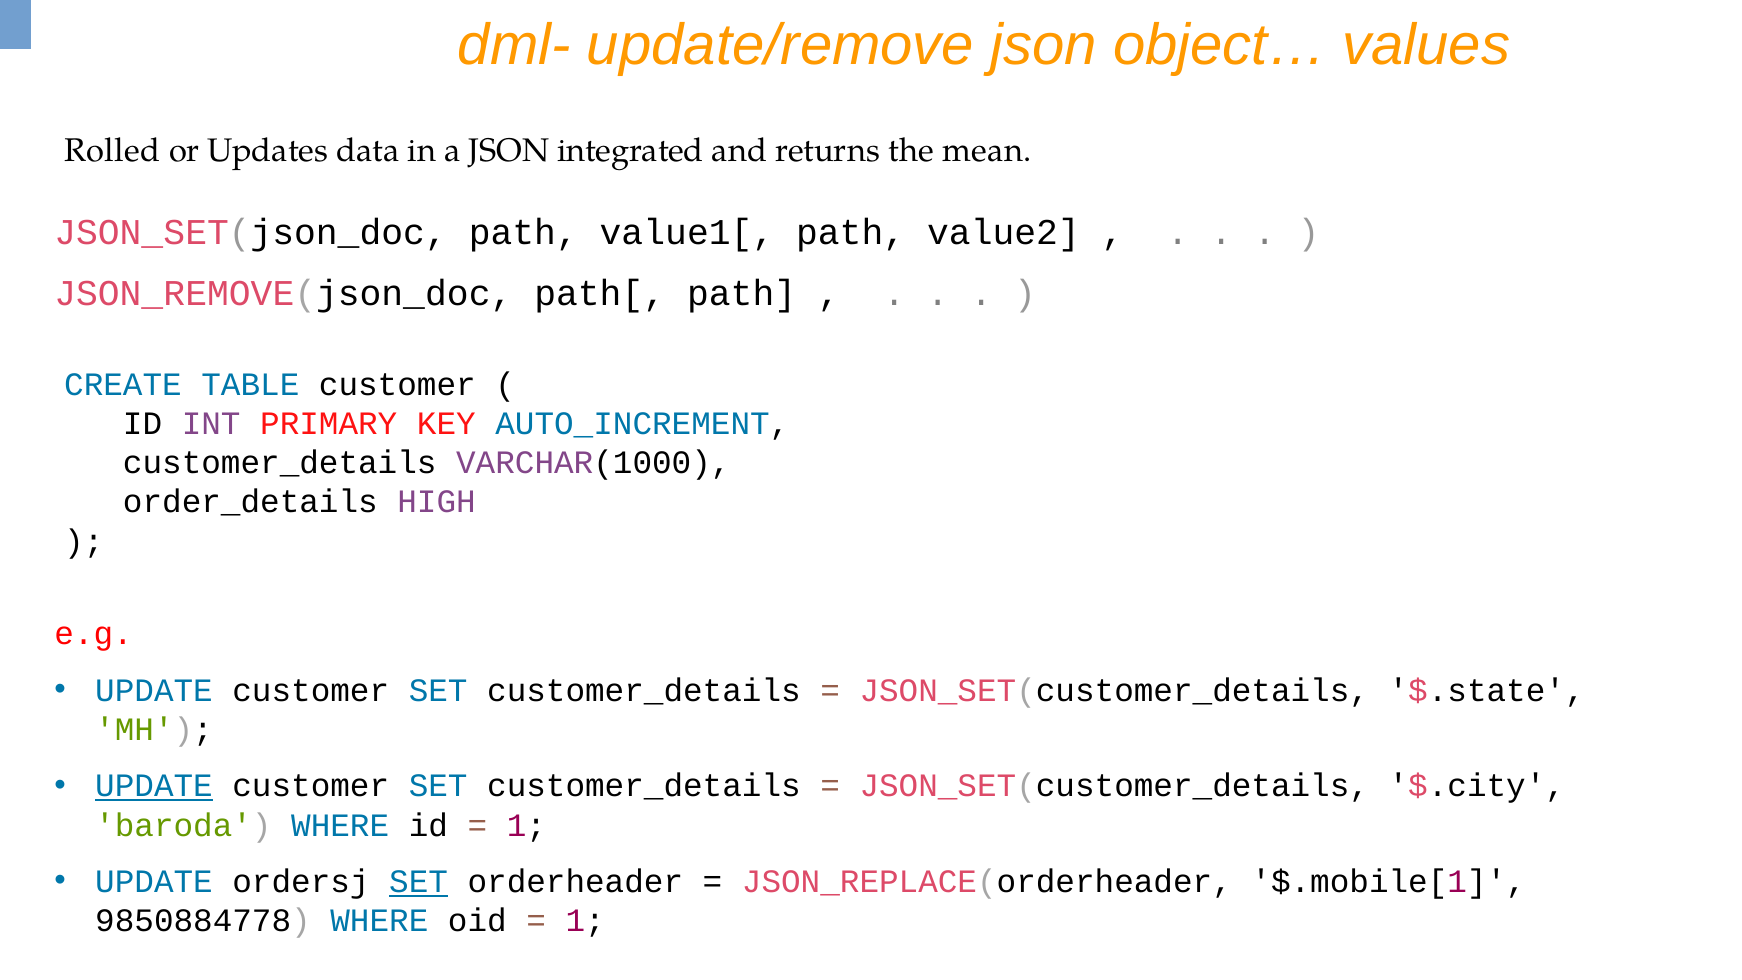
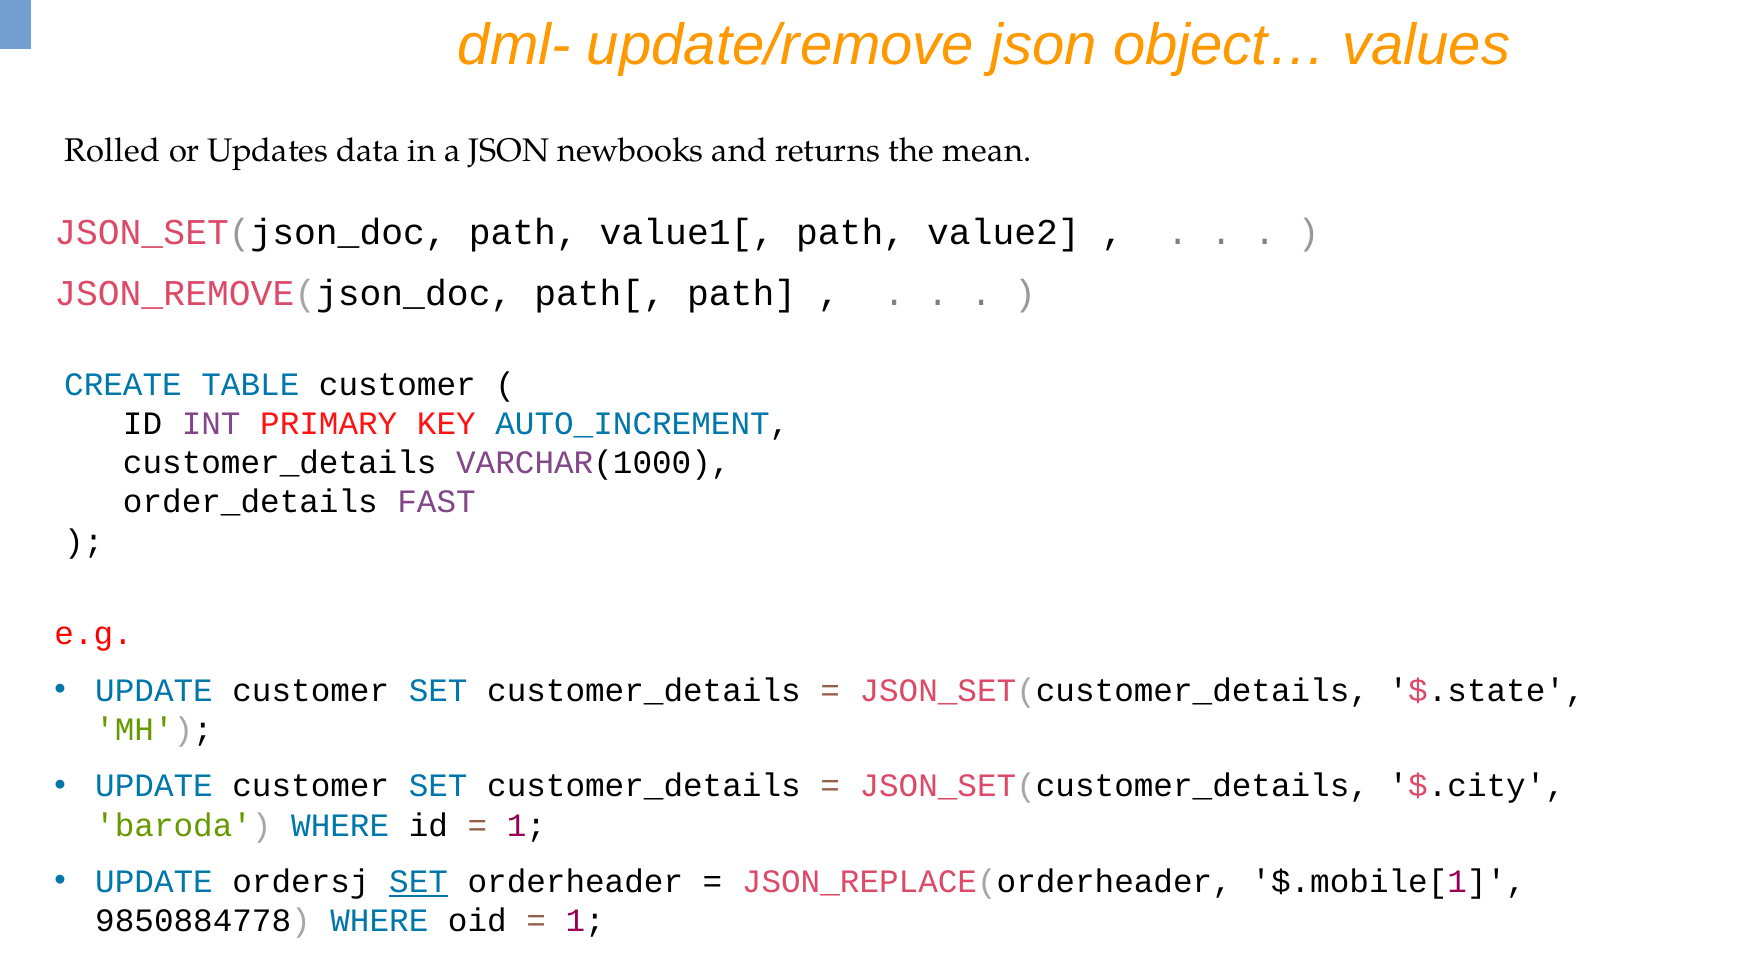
integrated: integrated -> newbooks
HIGH: HIGH -> FAST
UPDATE at (154, 786) underline: present -> none
